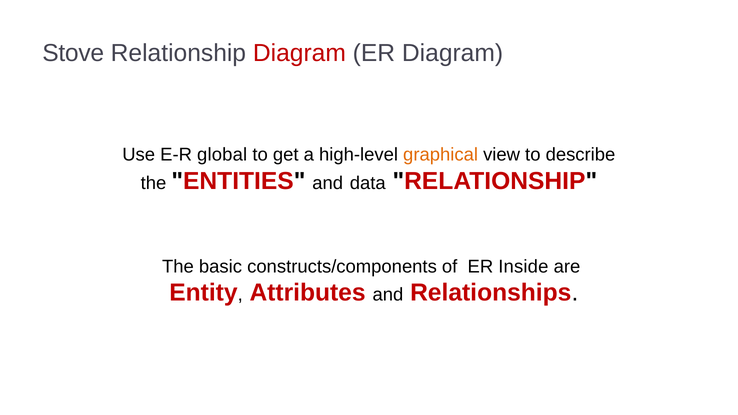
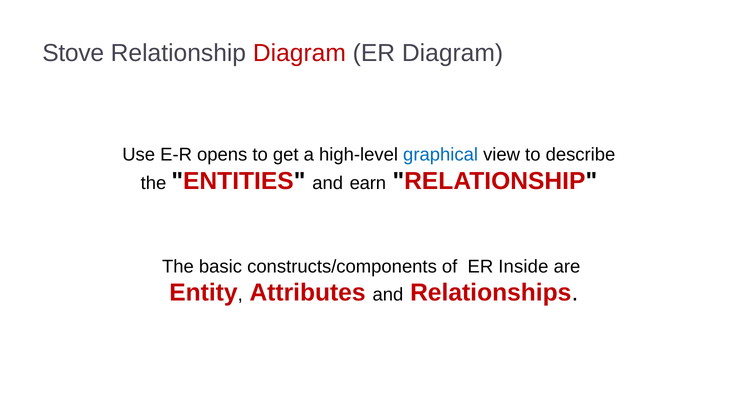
global: global -> opens
graphical colour: orange -> blue
data: data -> earn
